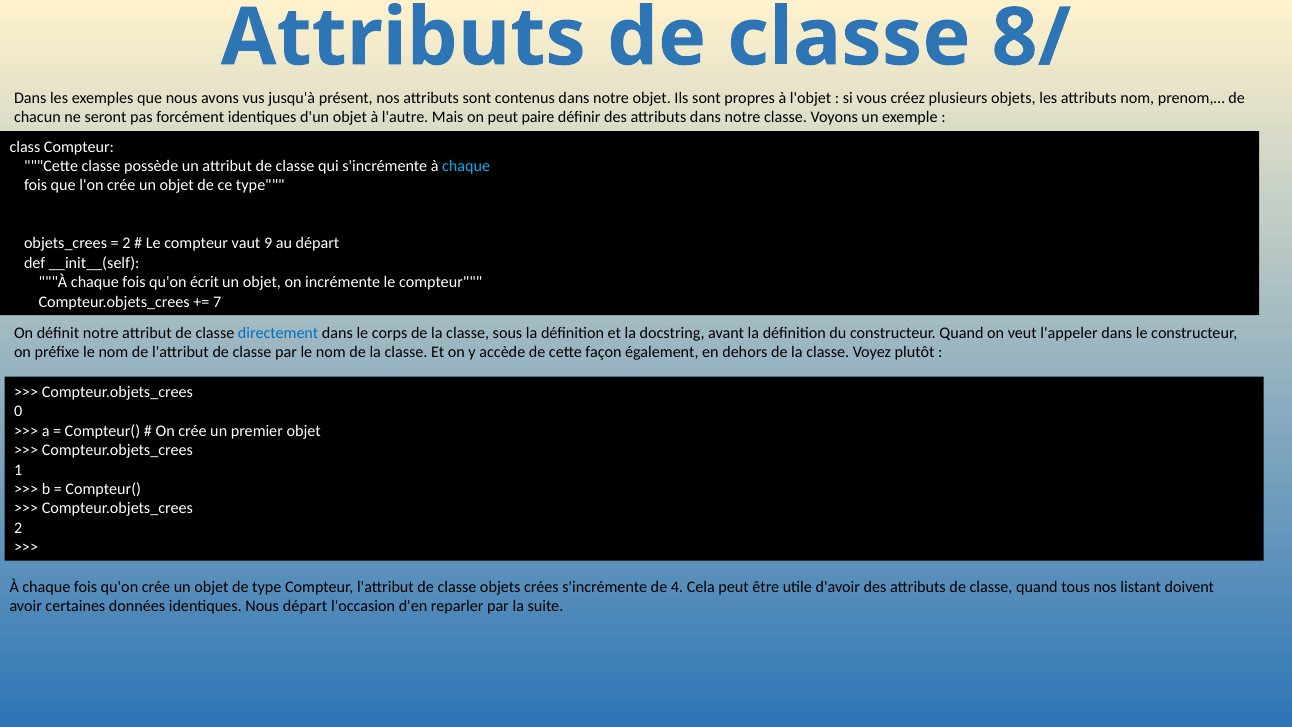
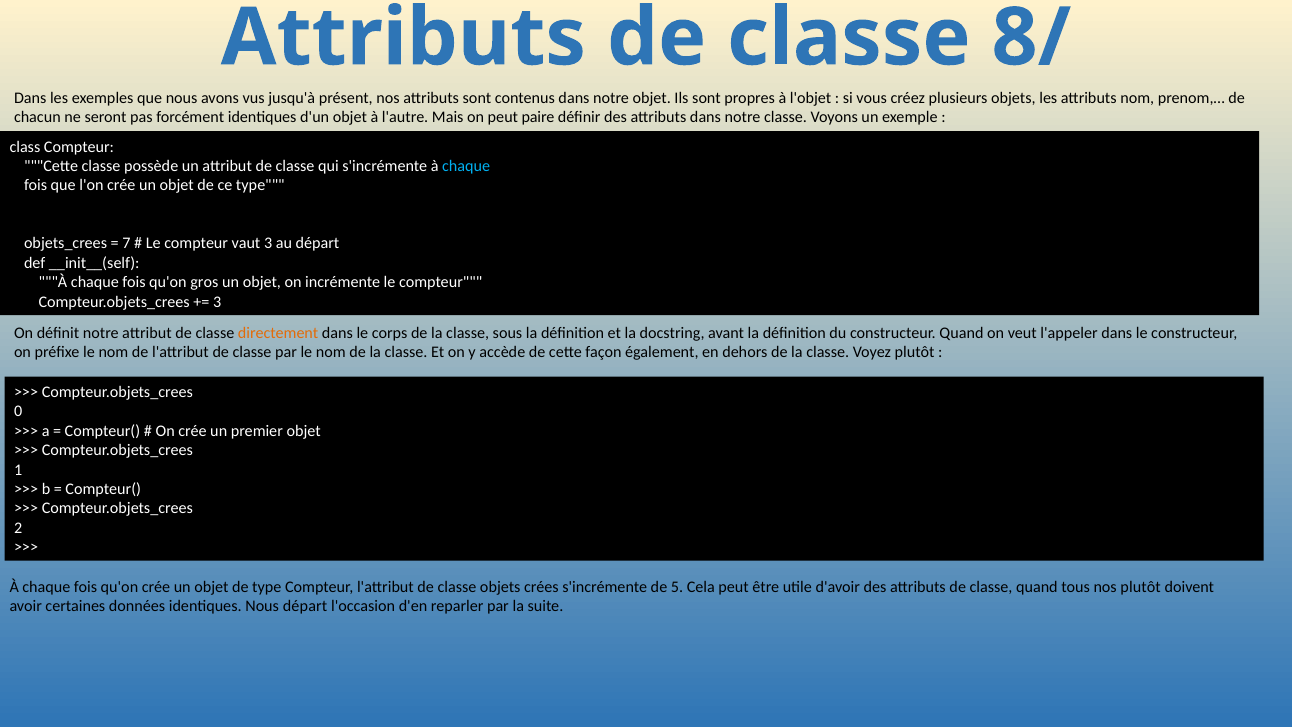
2 at (126, 244): 2 -> 7
vaut 9: 9 -> 3
écrit: écrit -> gros
7 at (217, 302): 7 -> 3
directement colour: blue -> orange
4: 4 -> 5
nos listant: listant -> plutôt
